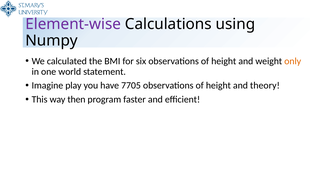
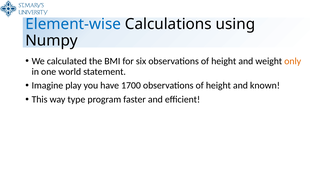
Element-wise colour: purple -> blue
7705: 7705 -> 1700
theory: theory -> known
then: then -> type
